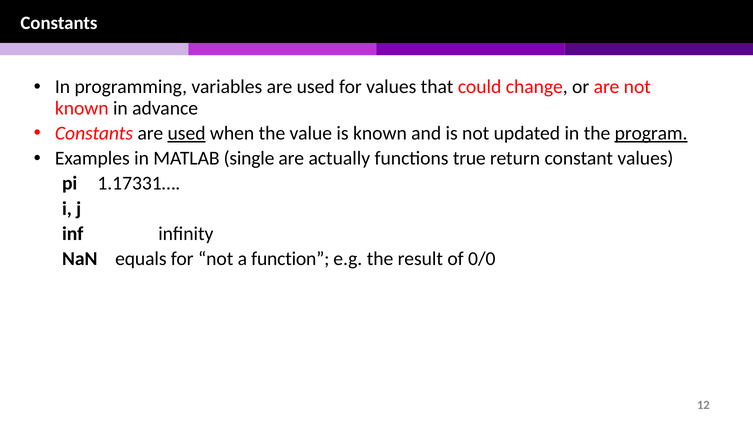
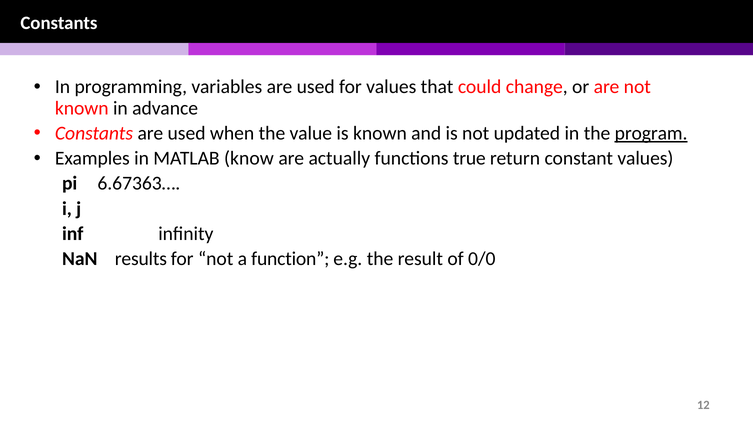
used at (187, 133) underline: present -> none
single: single -> know
1.17331…: 1.17331… -> 6.67363…
equals: equals -> results
